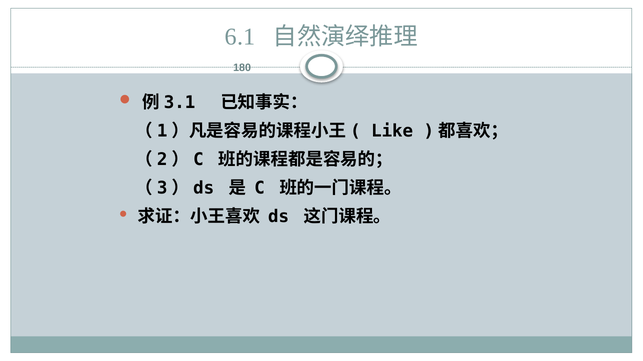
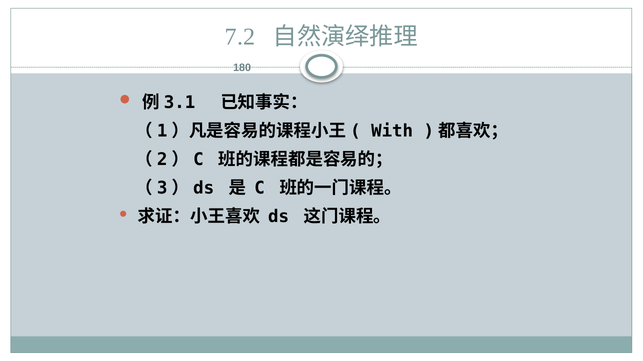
6.1: 6.1 -> 7.2
Like: Like -> With
